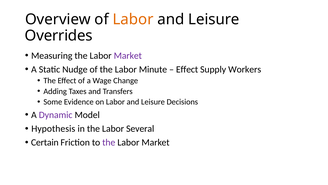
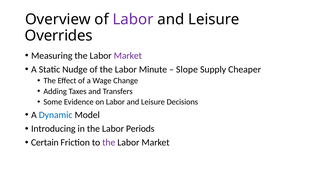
Labor at (133, 19) colour: orange -> purple
Effect at (187, 69): Effect -> Slope
Workers: Workers -> Cheaper
Dynamic colour: purple -> blue
Hypothesis: Hypothesis -> Introducing
Several: Several -> Periods
